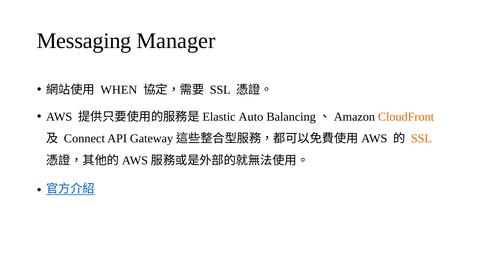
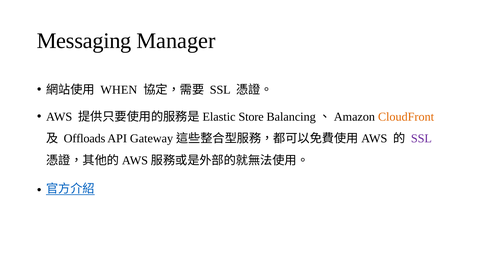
Auto: Auto -> Store
Connect: Connect -> Offloads
SSL at (421, 139) colour: orange -> purple
